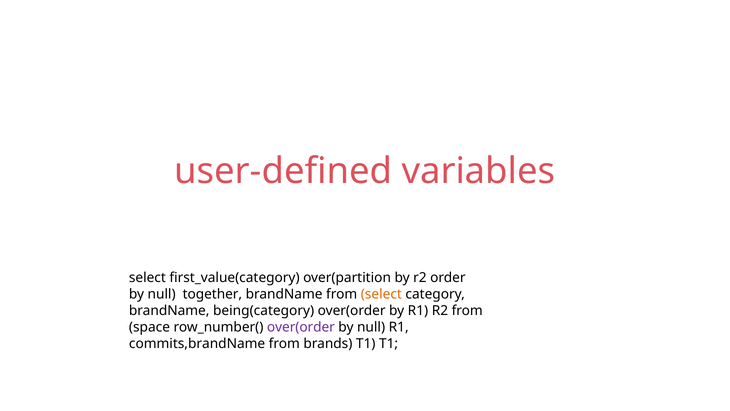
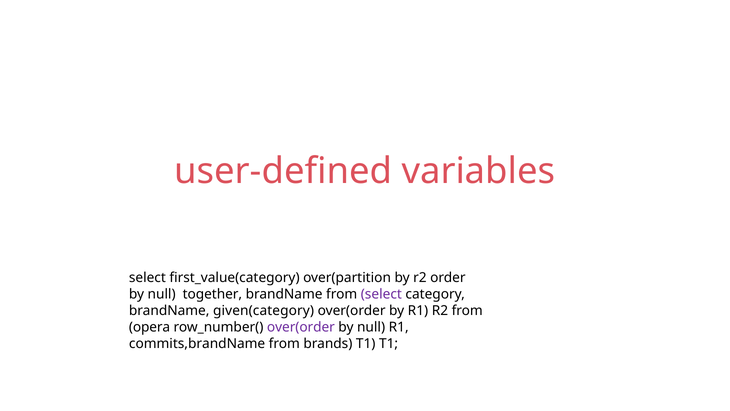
select at (381, 294) colour: orange -> purple
being(category: being(category -> given(category
space: space -> opera
